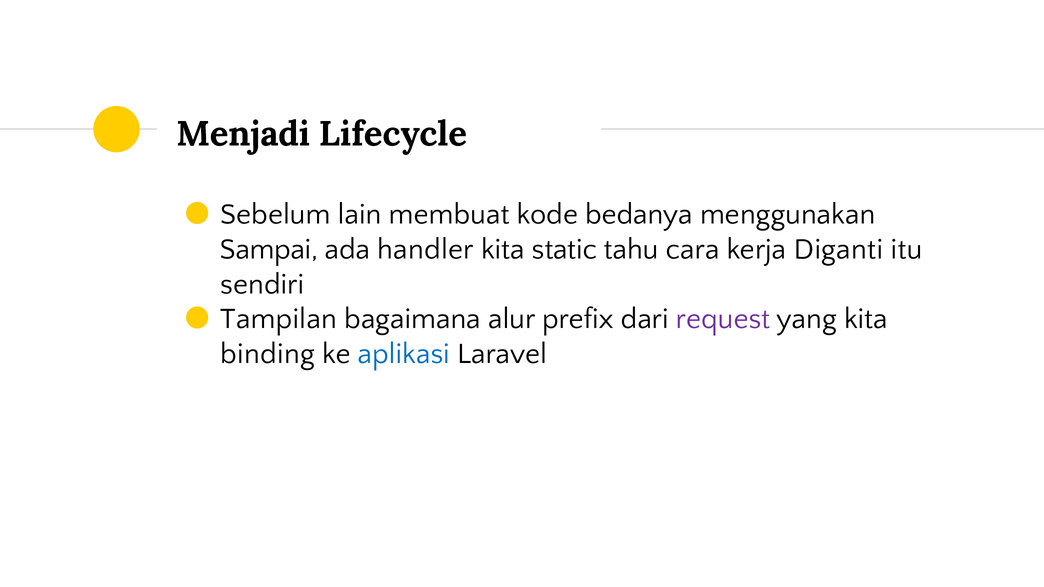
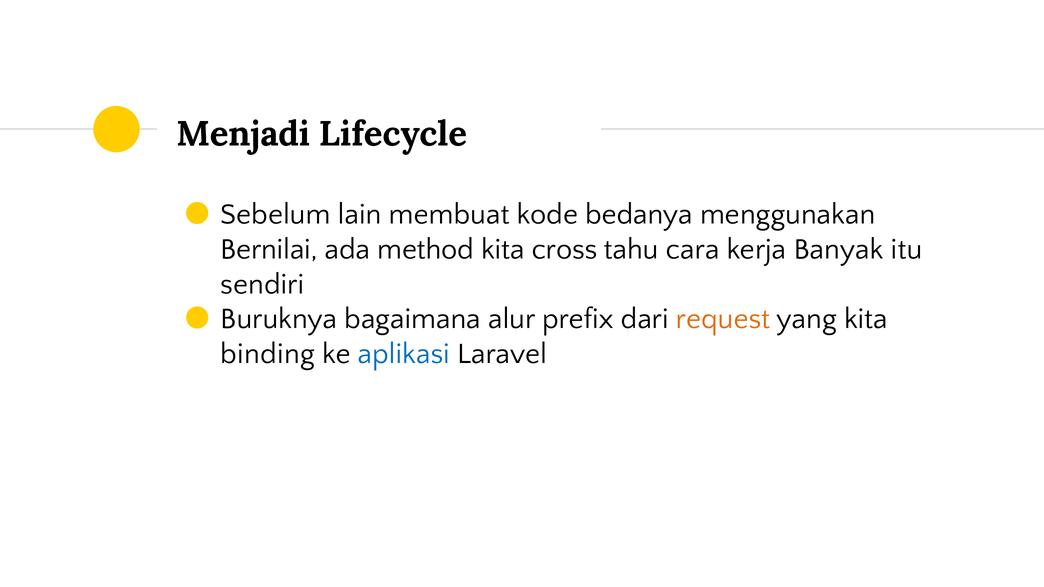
Sampai: Sampai -> Bernilai
handler: handler -> method
static: static -> cross
Diganti: Diganti -> Banyak
Tampilan: Tampilan -> Buruknya
request colour: purple -> orange
